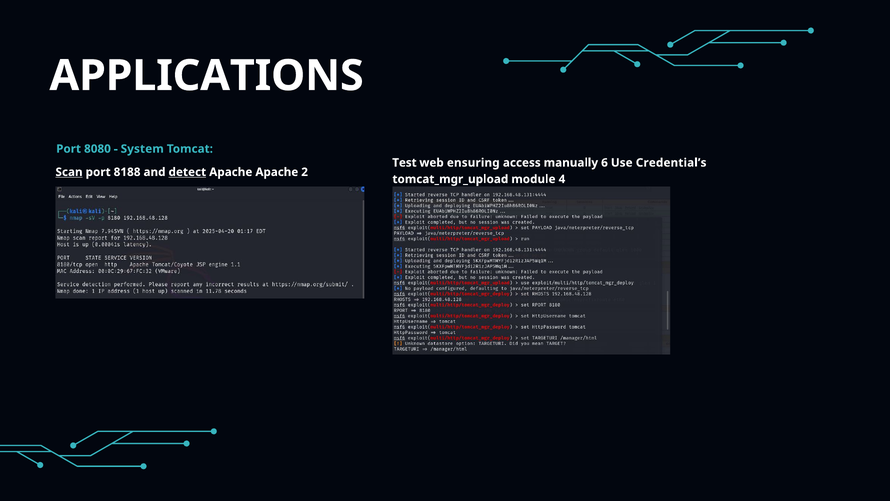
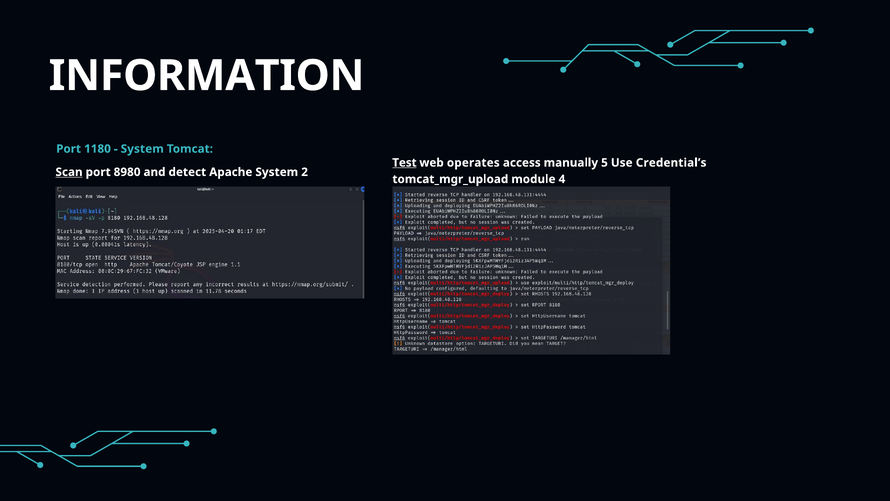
APPLICATIONS: APPLICATIONS -> INFORMATION
8080: 8080 -> 1180
Test underline: none -> present
ensuring: ensuring -> operates
6: 6 -> 5
8188: 8188 -> 8980
detect underline: present -> none
Apache Apache: Apache -> System
